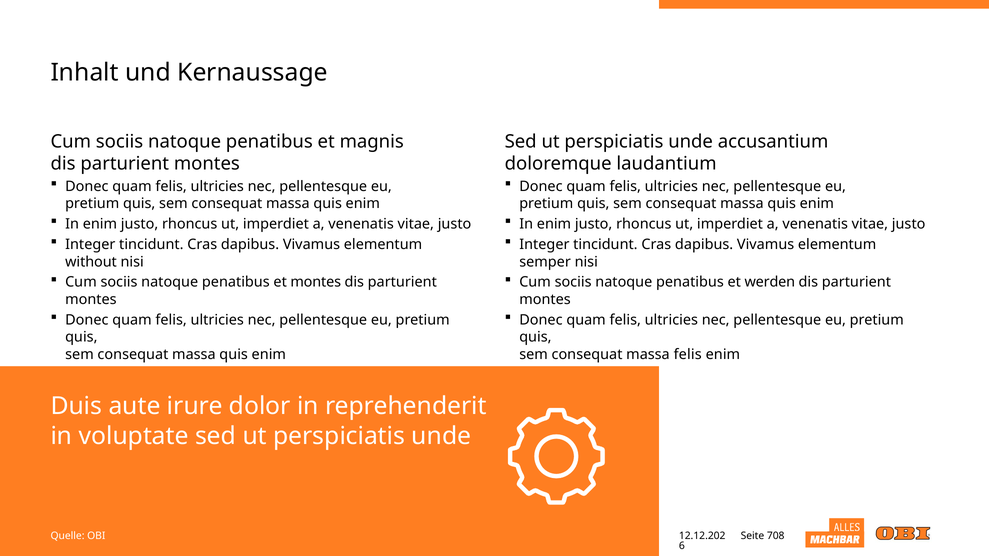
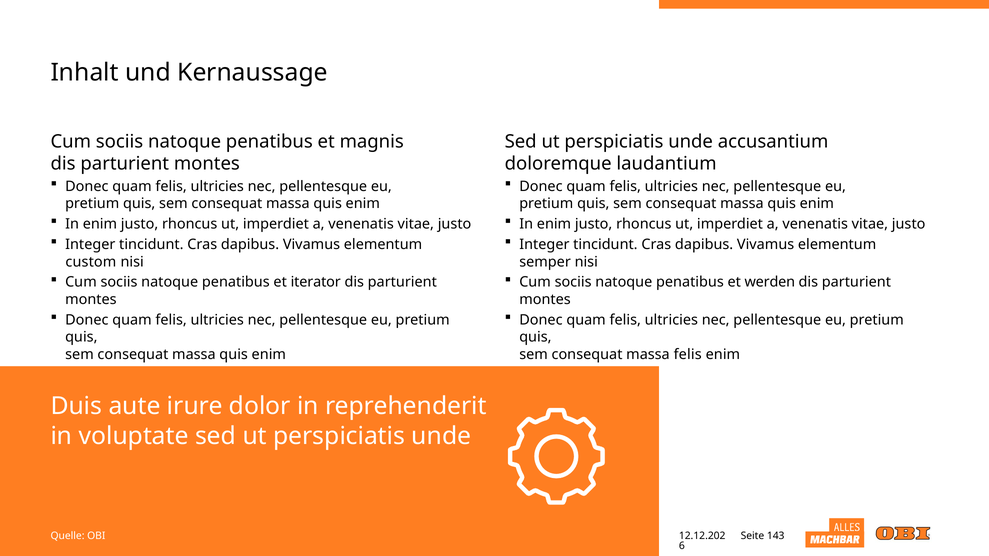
without: without -> custom
et montes: montes -> iterator
708: 708 -> 143
